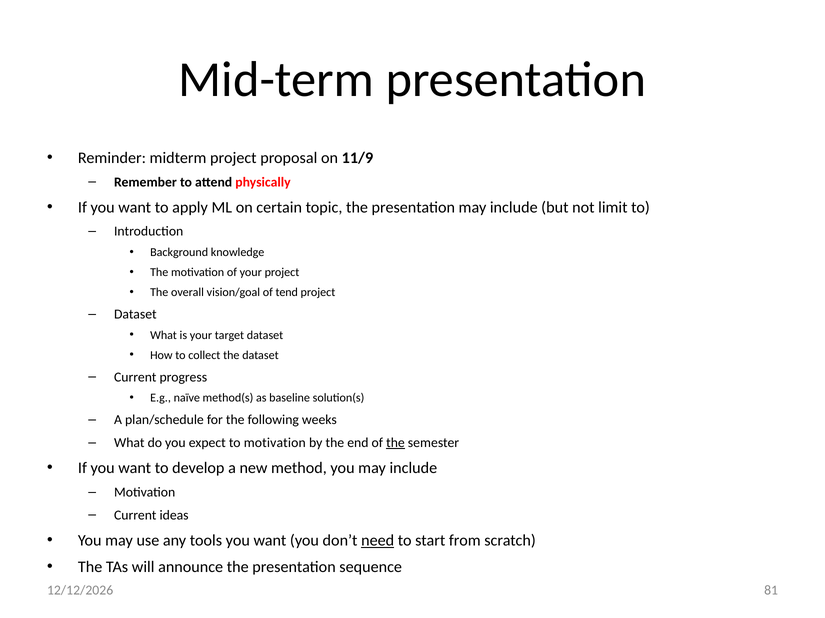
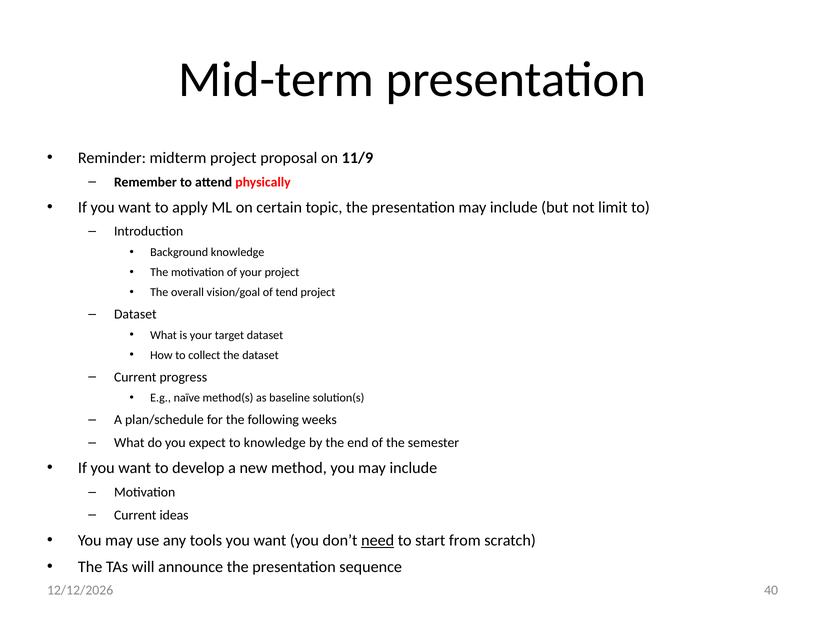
to motivation: motivation -> knowledge
the at (395, 443) underline: present -> none
81: 81 -> 40
